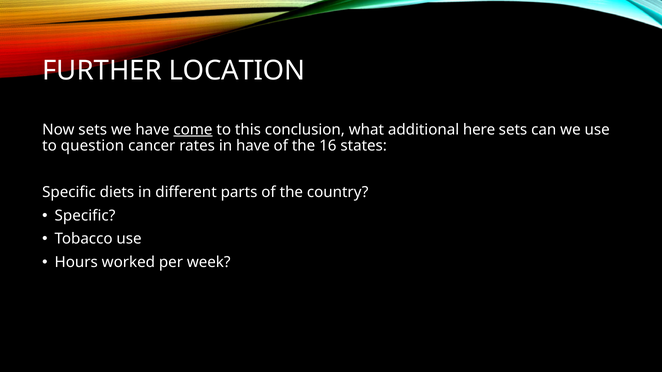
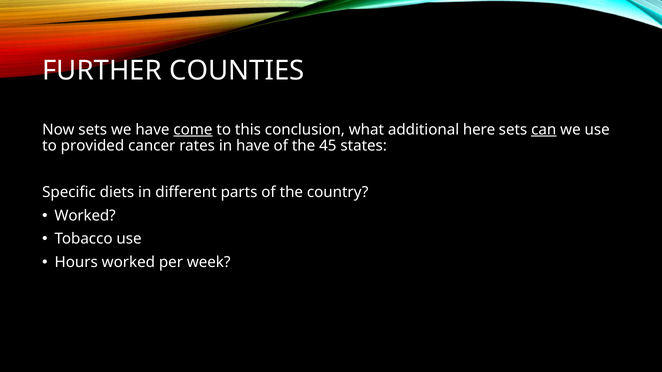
LOCATION: LOCATION -> COUNTIES
can underline: none -> present
question: question -> provided
16: 16 -> 45
Specific at (85, 216): Specific -> Worked
